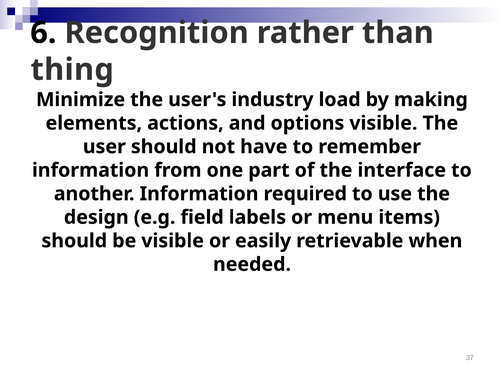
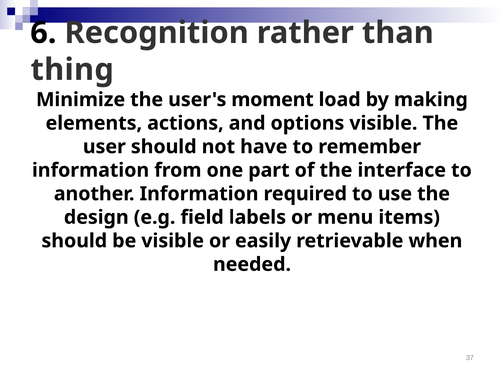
industry: industry -> moment
